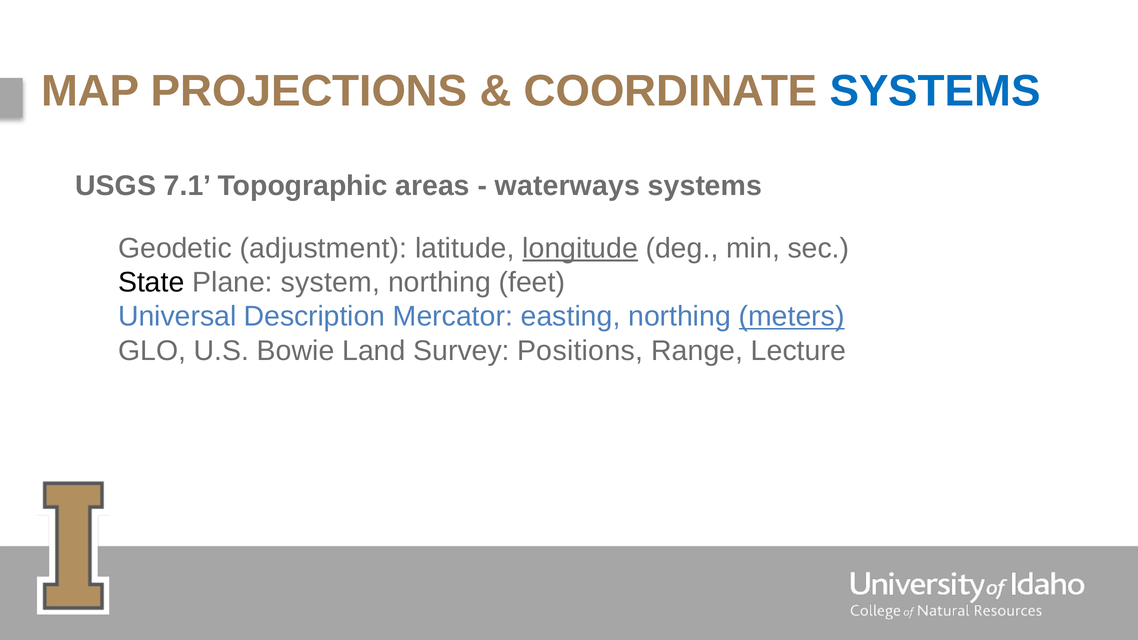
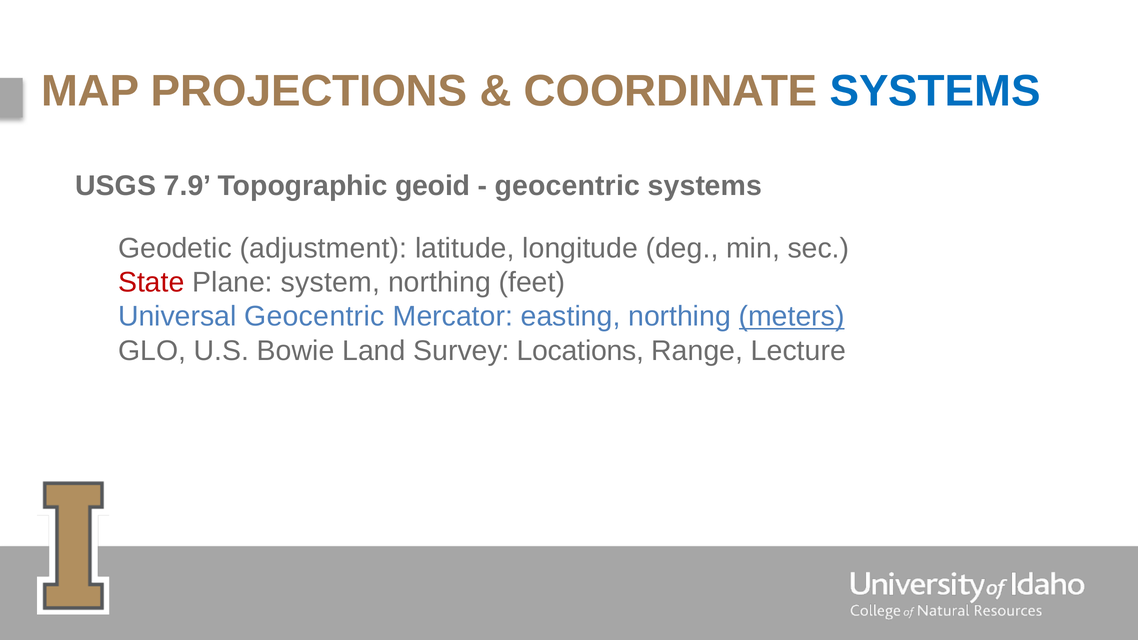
7.1: 7.1 -> 7.9
areas: areas -> geoid
waterways at (567, 186): waterways -> geocentric
longitude underline: present -> none
State colour: black -> red
Universal Description: Description -> Geocentric
Positions: Positions -> Locations
